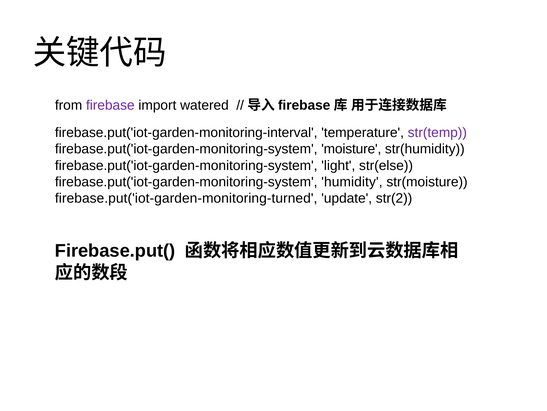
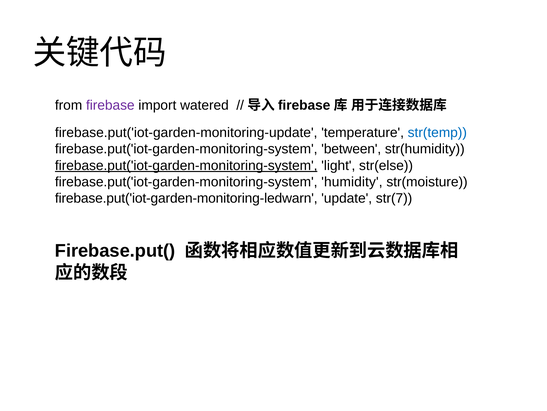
firebase.put('iot-garden-monitoring-interval: firebase.put('iot-garden-monitoring-interval -> firebase.put('iot-garden-monitoring-update
str(temp colour: purple -> blue
moisture: moisture -> between
firebase.put('iot-garden-monitoring-system at (186, 165) underline: none -> present
firebase.put('iot-garden-monitoring-turned: firebase.put('iot-garden-monitoring-turned -> firebase.put('iot-garden-monitoring-ledwarn
str(2: str(2 -> str(7
